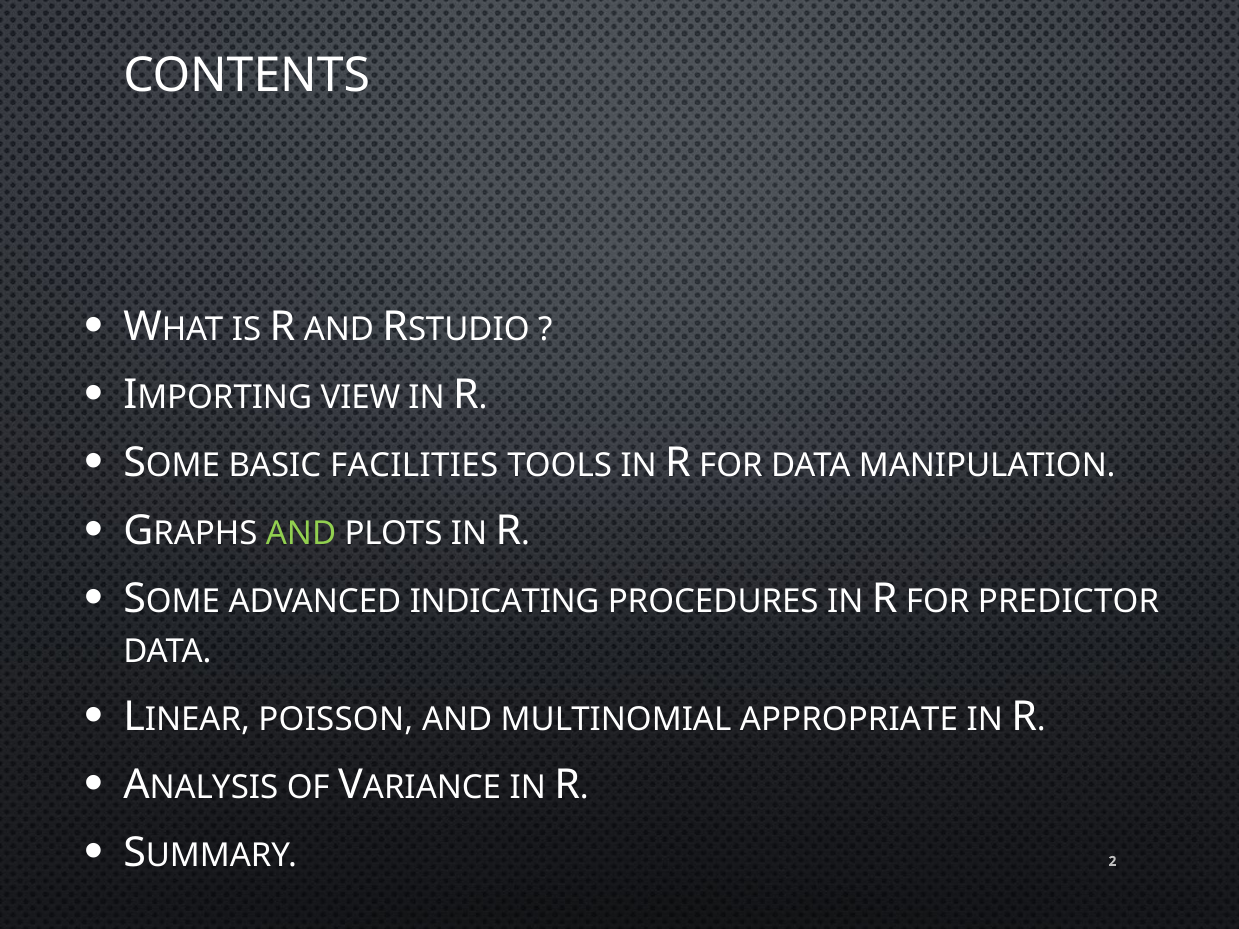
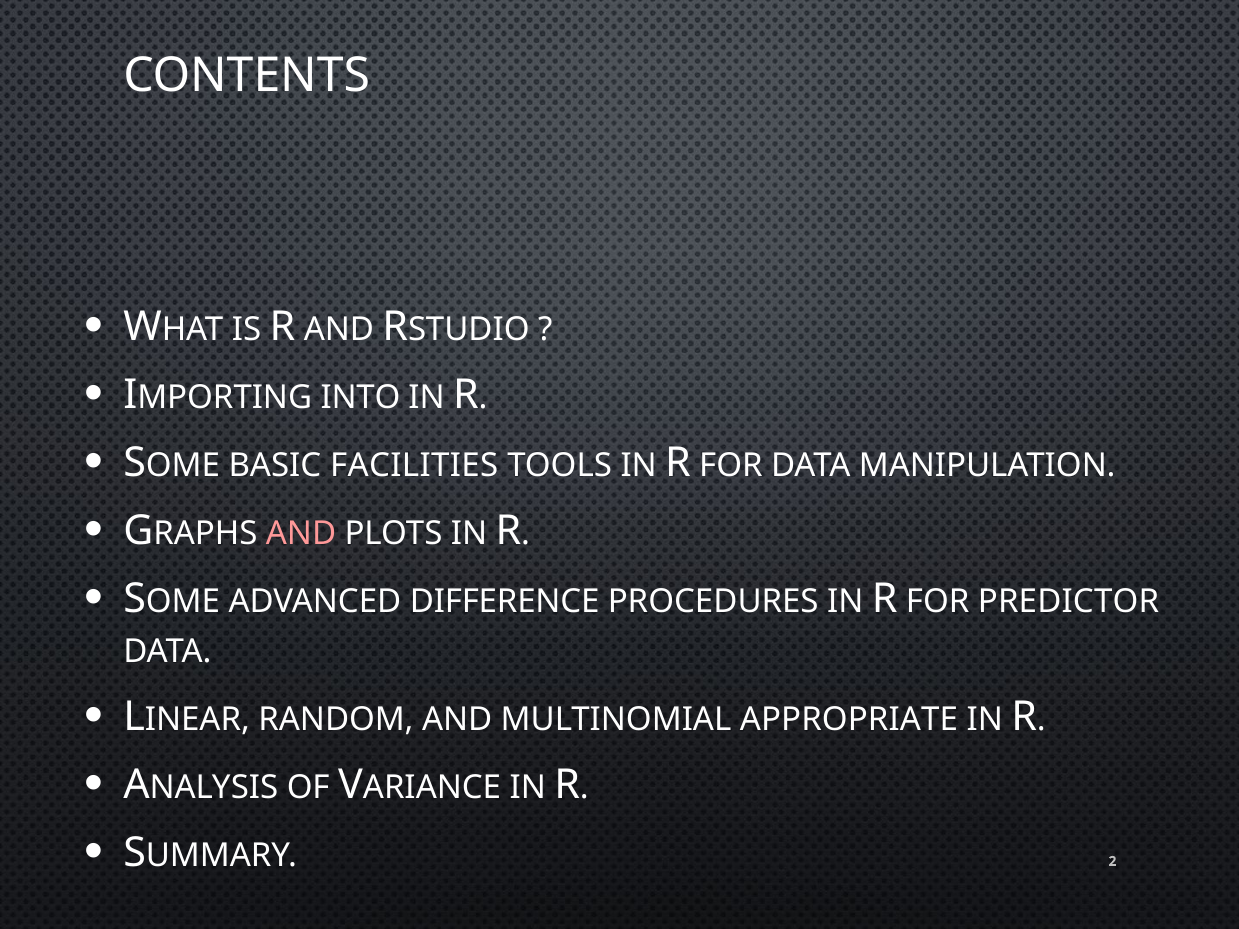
VIEW: VIEW -> INTO
AND at (301, 534) colour: light green -> pink
INDICATING: INDICATING -> DIFFERENCE
POISSON: POISSON -> RANDOM
